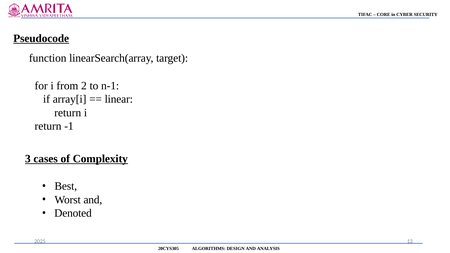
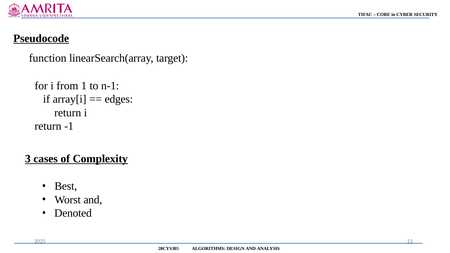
2: 2 -> 1
linear: linear -> edges
